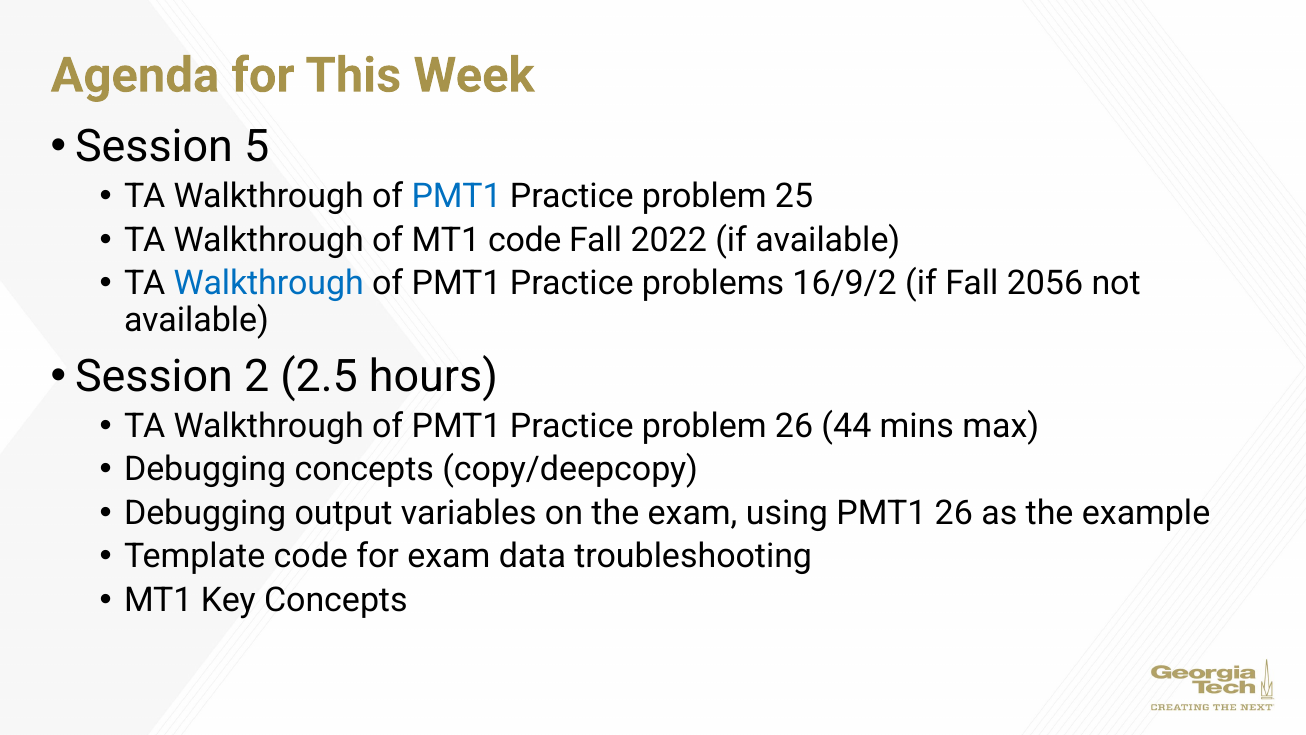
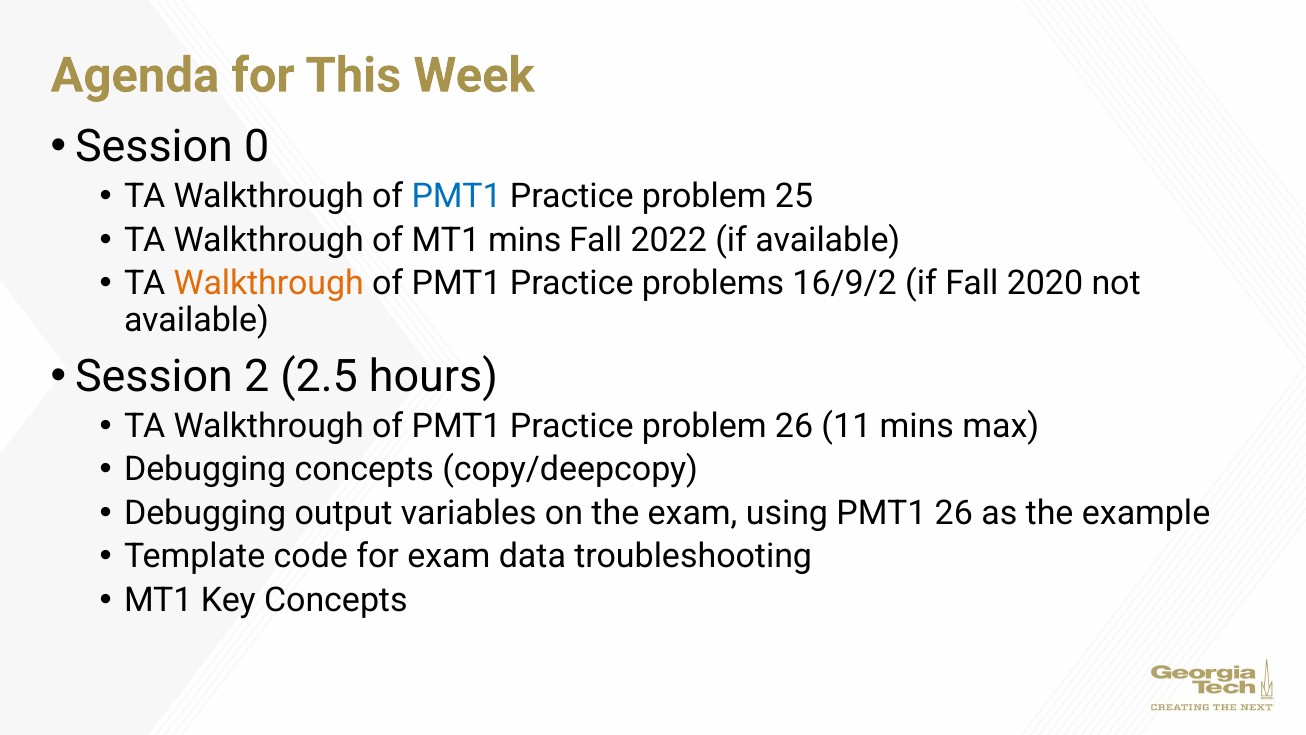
5: 5 -> 0
MT1 code: code -> mins
Walkthrough at (269, 283) colour: blue -> orange
2056: 2056 -> 2020
44: 44 -> 11
